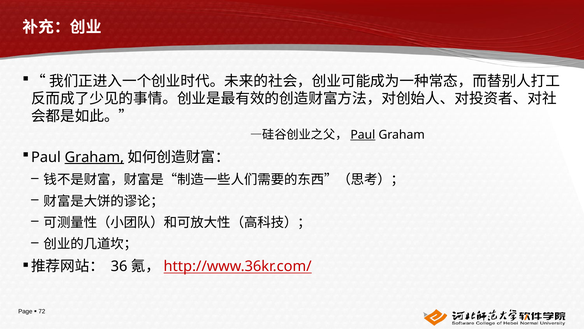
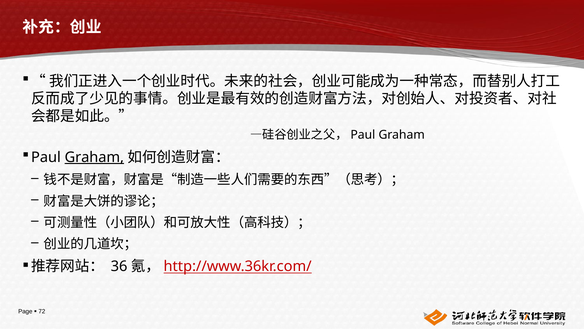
Paul at (363, 134) underline: present -> none
